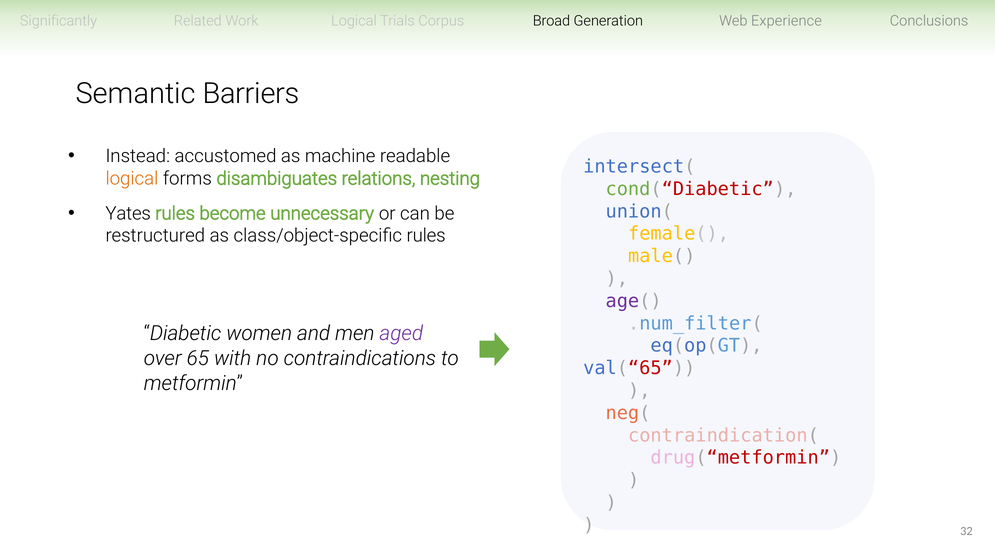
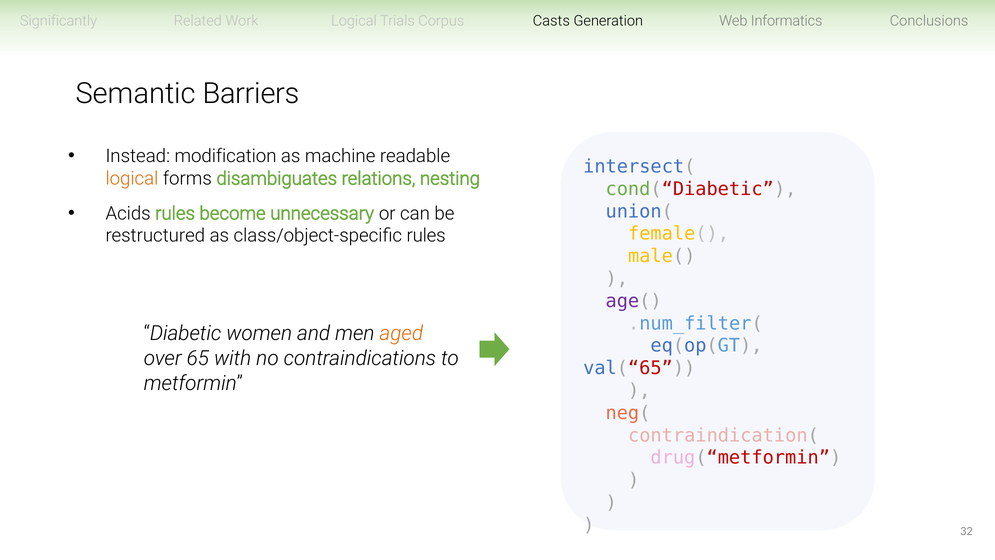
Broad: Broad -> Casts
Experience: Experience -> Informatics
accustomed: accustomed -> modification
Yates: Yates -> Acids
aged colour: purple -> orange
